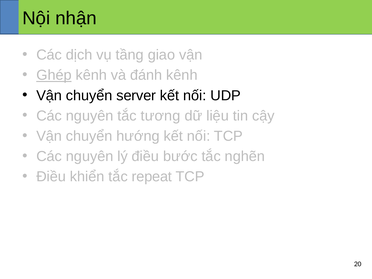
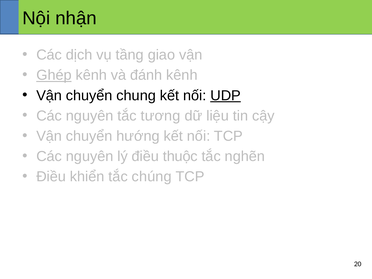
server: server -> chung
UDP underline: none -> present
bước: bước -> thuộc
repeat: repeat -> chúng
